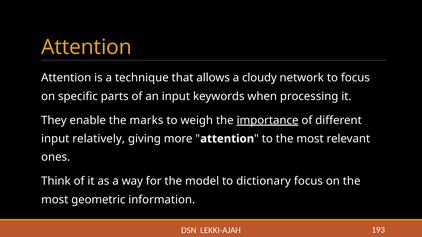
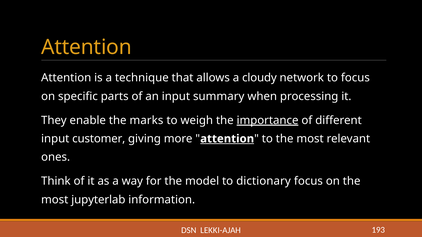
keywords: keywords -> summary
relatively: relatively -> customer
attention at (227, 139) underline: none -> present
geometric: geometric -> jupyterlab
